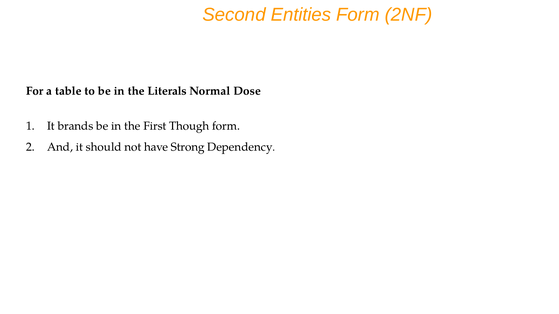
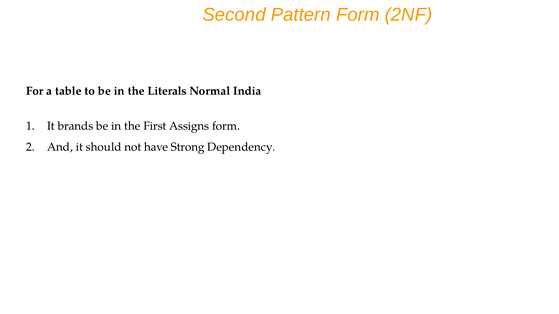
Entities: Entities -> Pattern
Dose: Dose -> India
Though: Though -> Assigns
